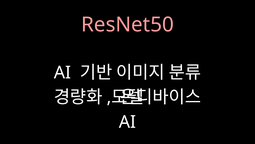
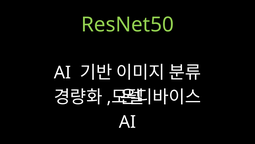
ResNet50 colour: pink -> light green
